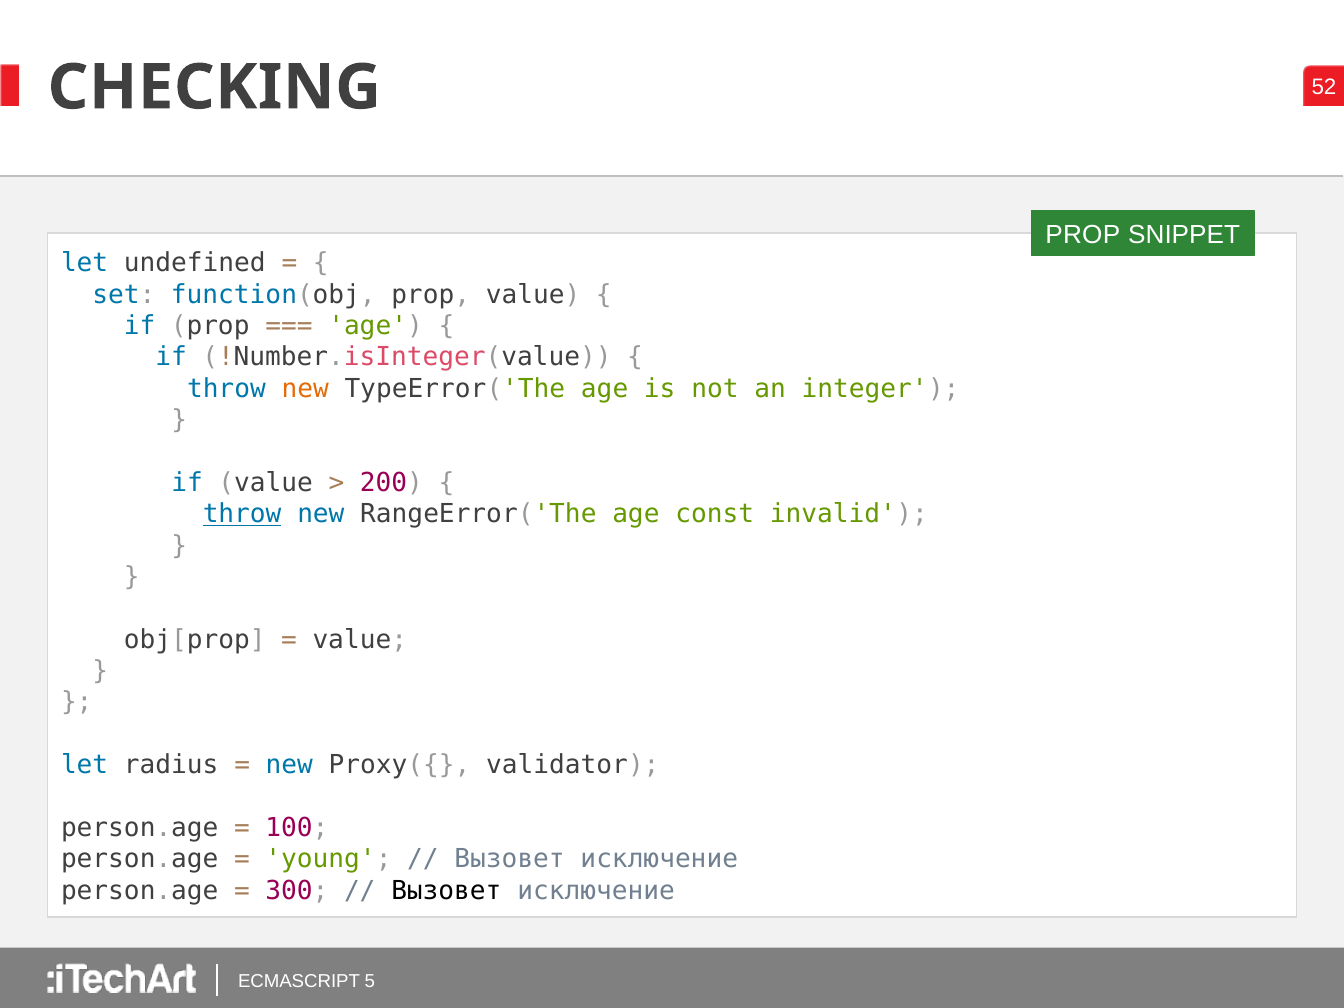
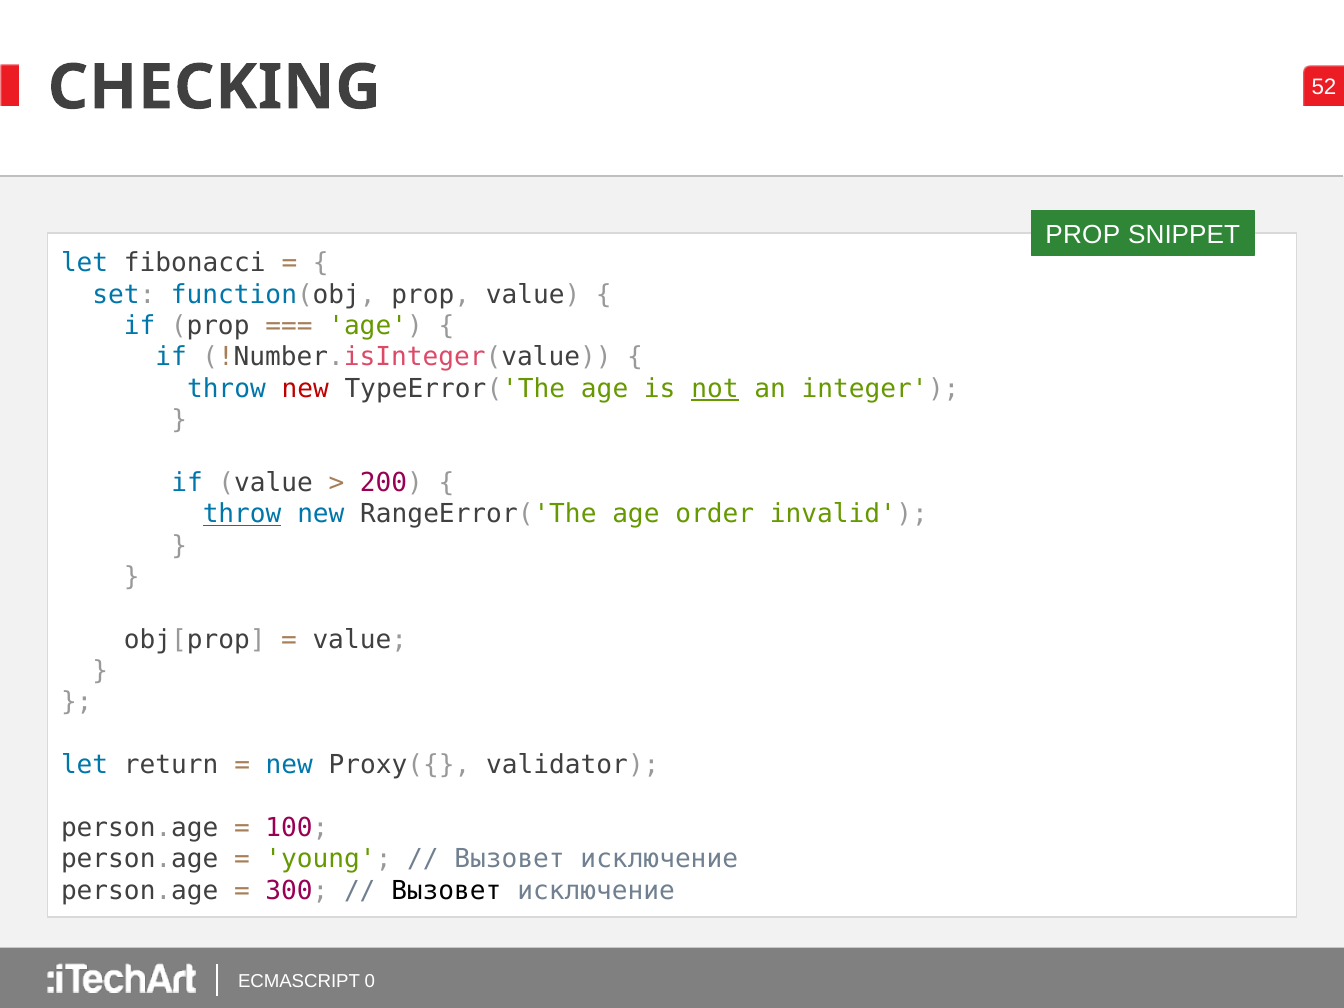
undefined: undefined -> fibonacci
new at (305, 389) colour: orange -> red
not underline: none -> present
const: const -> order
radius: radius -> return
5: 5 -> 0
